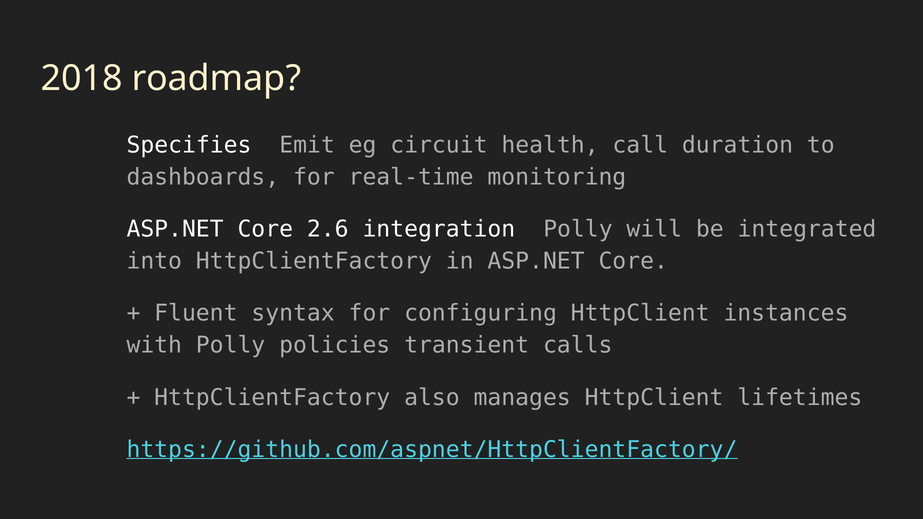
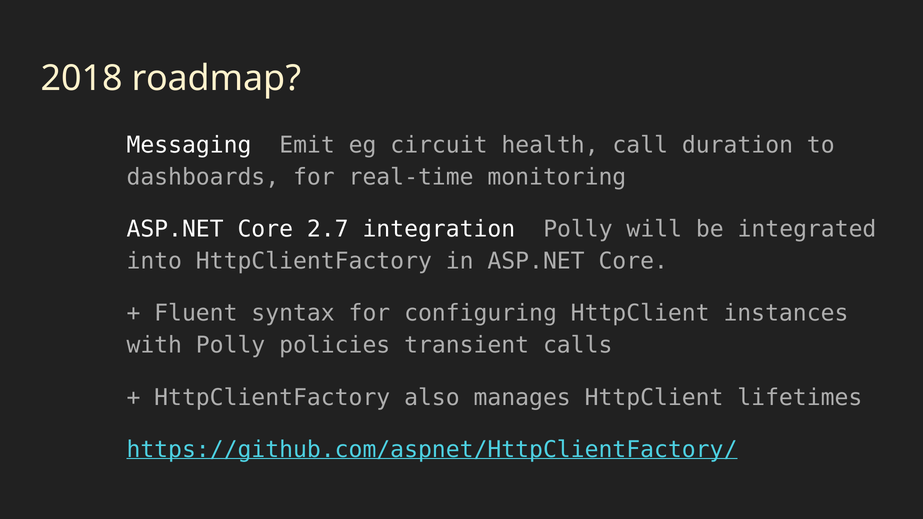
Specifies: Specifies -> Messaging
2.6: 2.6 -> 2.7
